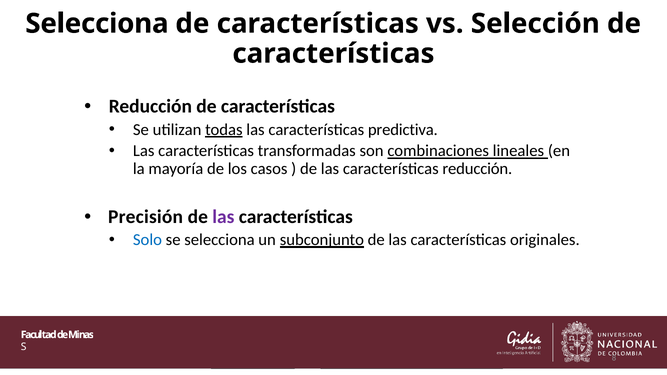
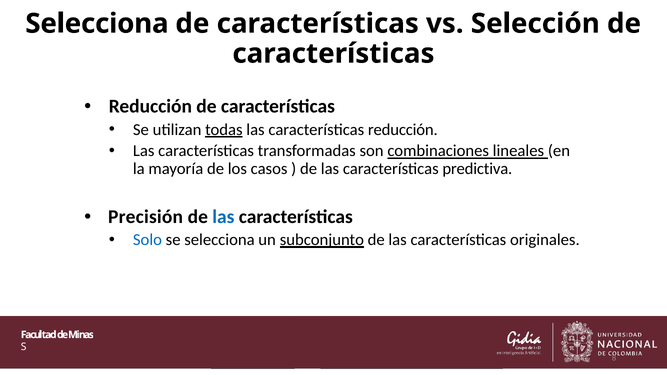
características predictiva: predictiva -> reducción
características reducción: reducción -> predictiva
las at (223, 217) colour: purple -> blue
